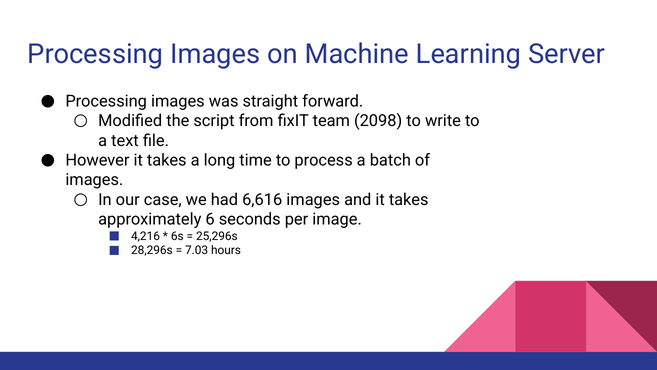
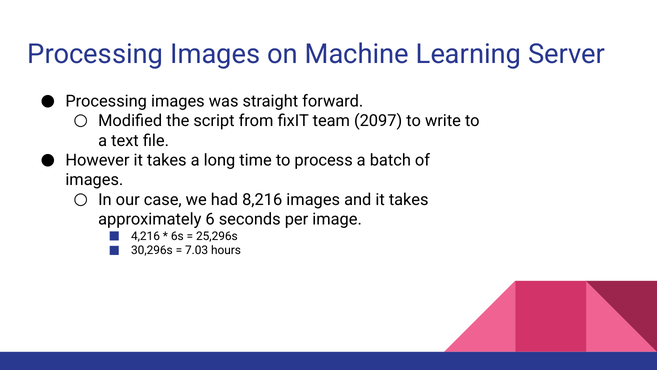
2098: 2098 -> 2097
6,616: 6,616 -> 8,216
28,296s: 28,296s -> 30,296s
